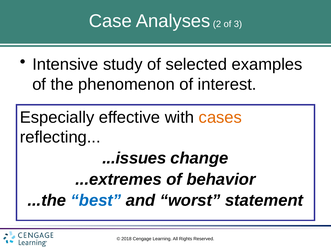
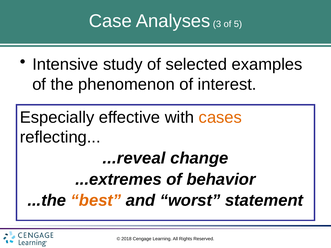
2: 2 -> 3
3: 3 -> 5
...issues: ...issues -> ...reveal
best colour: blue -> orange
